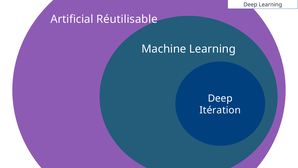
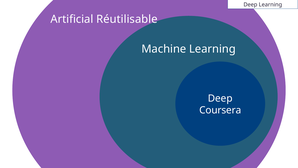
Itération: Itération -> Coursera
